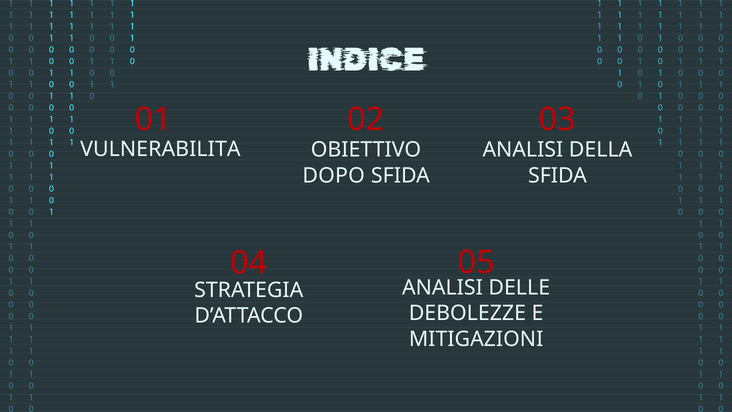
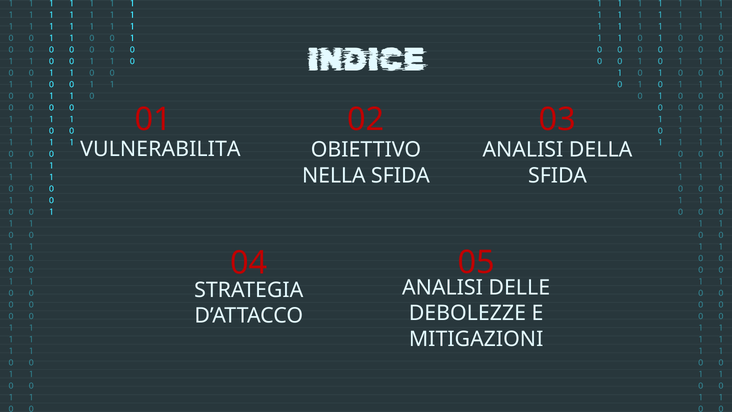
DOPO: DOPO -> NELLA
